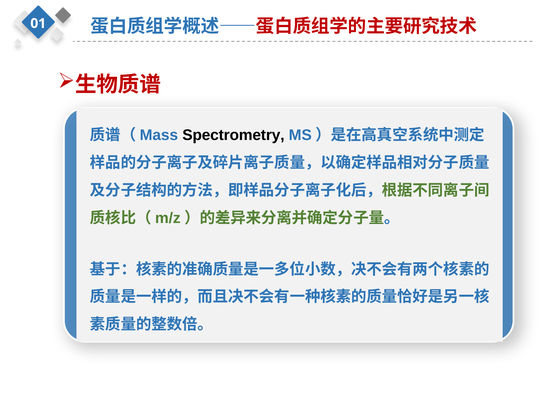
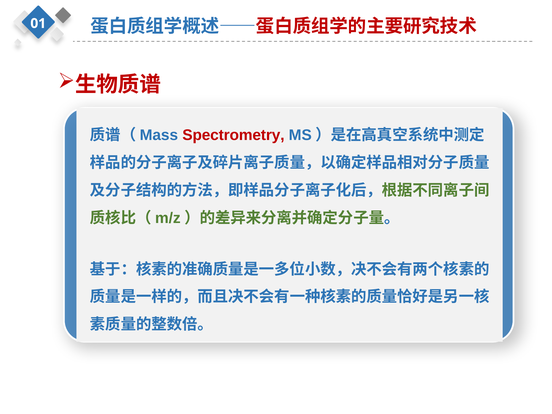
Spectrometry colour: black -> red
